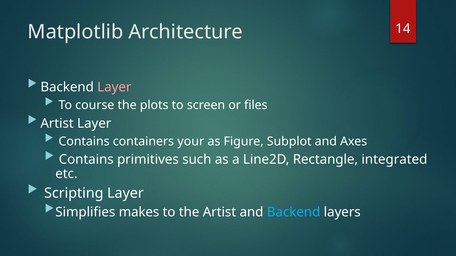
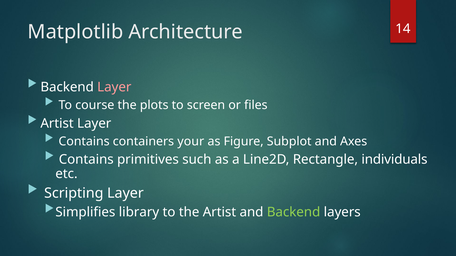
integrated: integrated -> individuals
makes: makes -> library
Backend at (294, 213) colour: light blue -> light green
